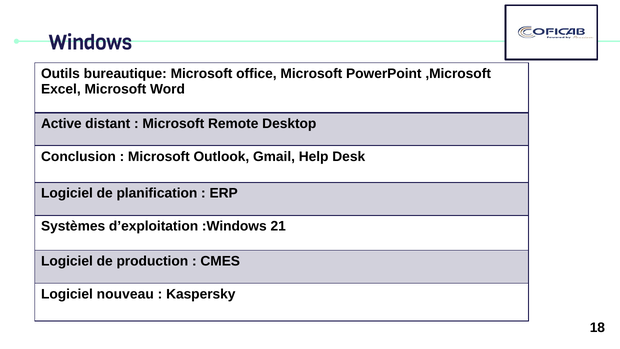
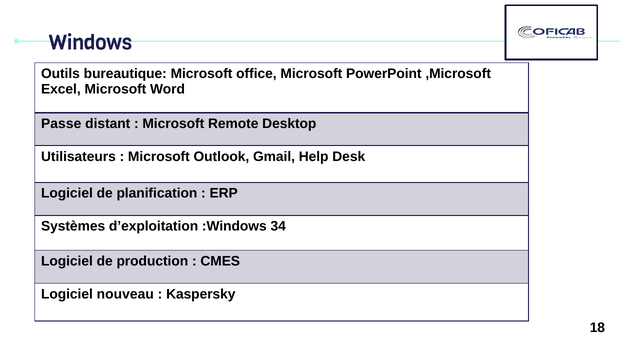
Active: Active -> Passe
Conclusion: Conclusion -> Utilisateurs
21: 21 -> 34
